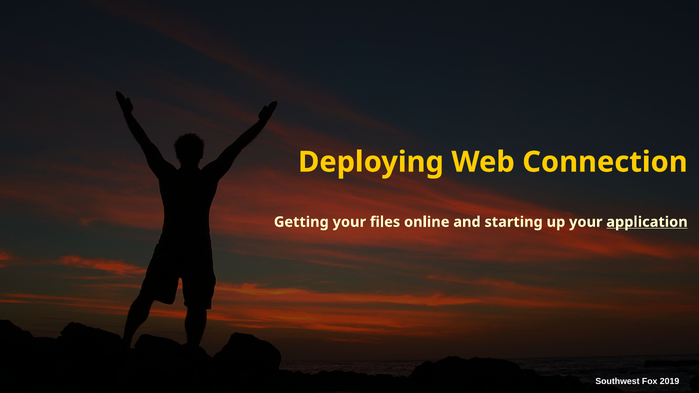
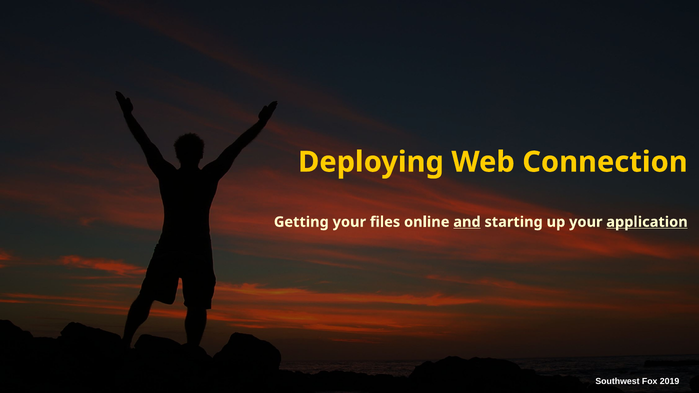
and underline: none -> present
